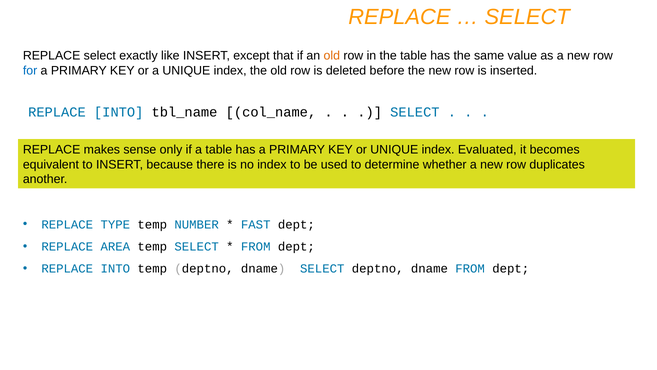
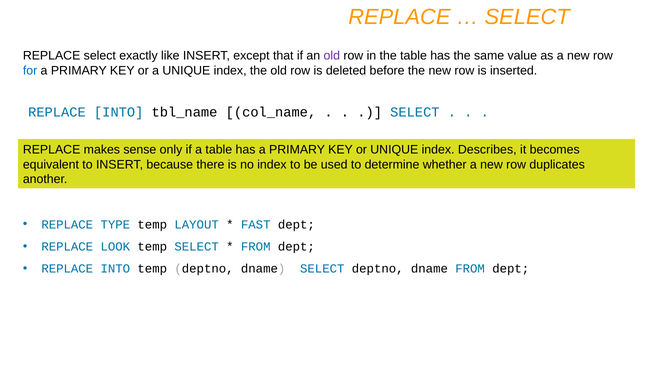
old at (332, 56) colour: orange -> purple
Evaluated: Evaluated -> Describes
NUMBER: NUMBER -> LAYOUT
AREA: AREA -> LOOK
